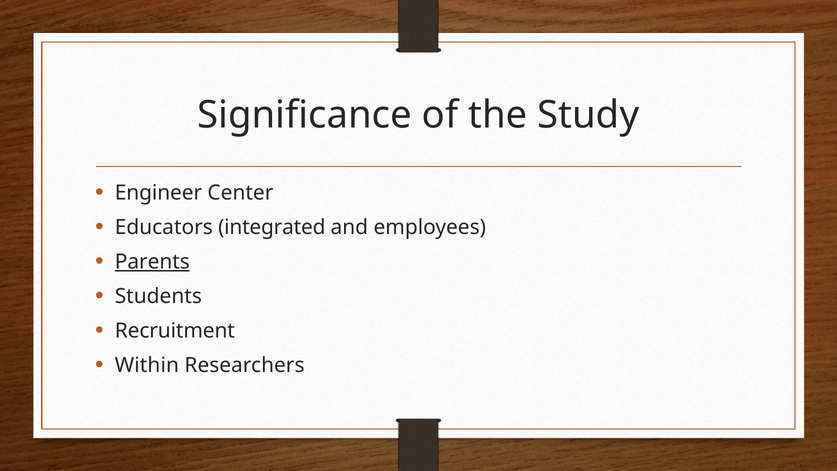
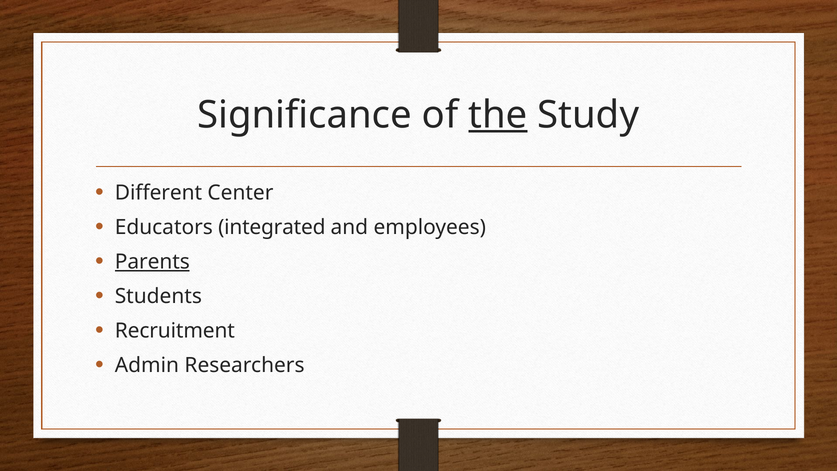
the underline: none -> present
Engineer: Engineer -> Different
Within: Within -> Admin
